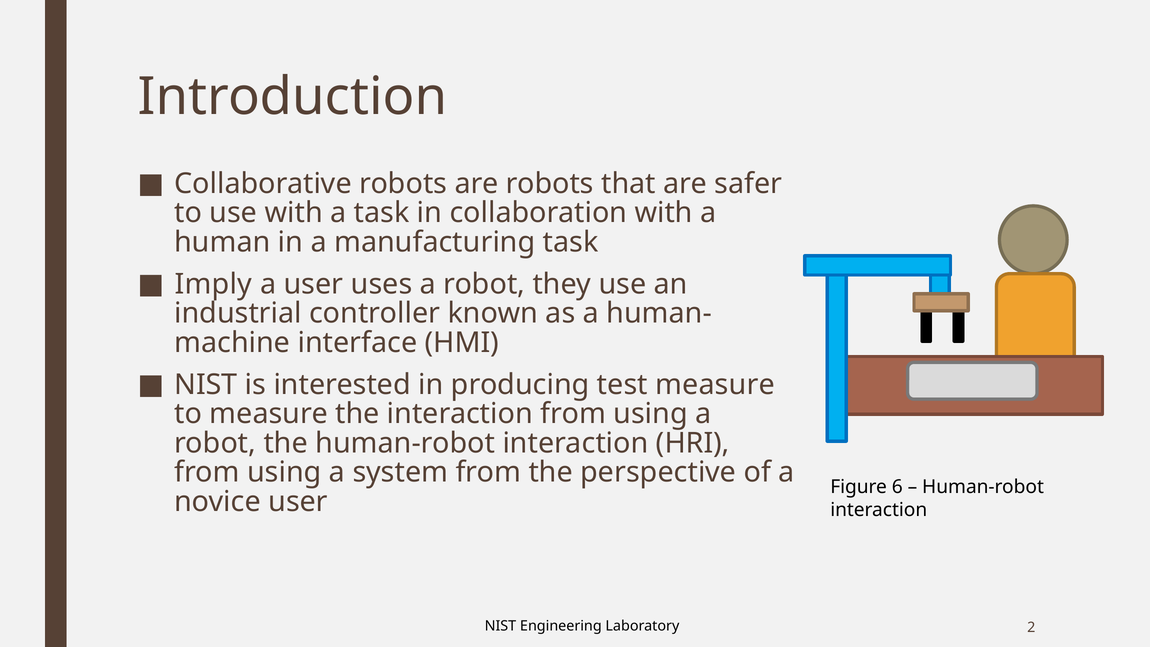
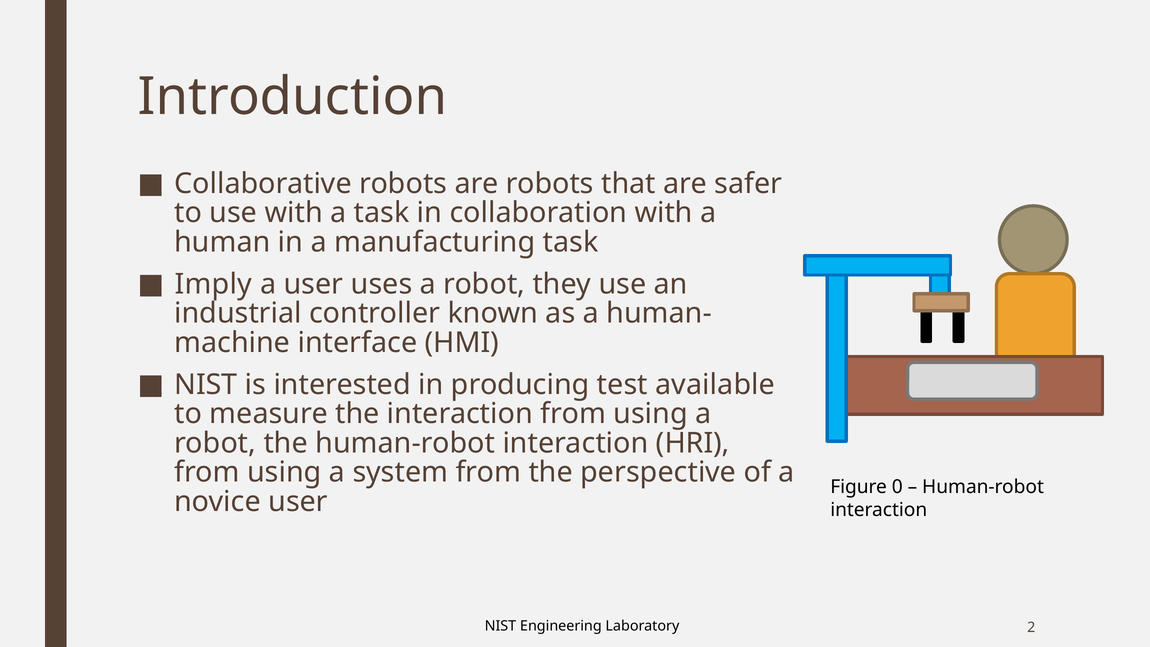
test measure: measure -> available
6: 6 -> 0
